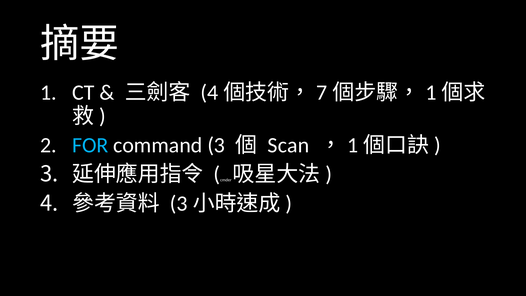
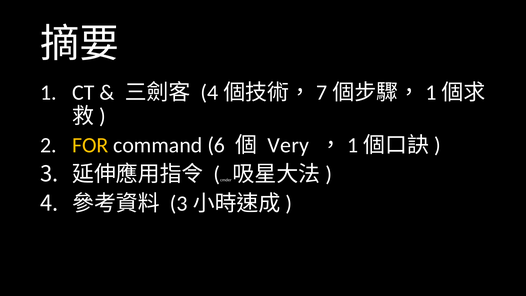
FOR colour: light blue -> yellow
command 3: 3 -> 6
Scan: Scan -> Very
